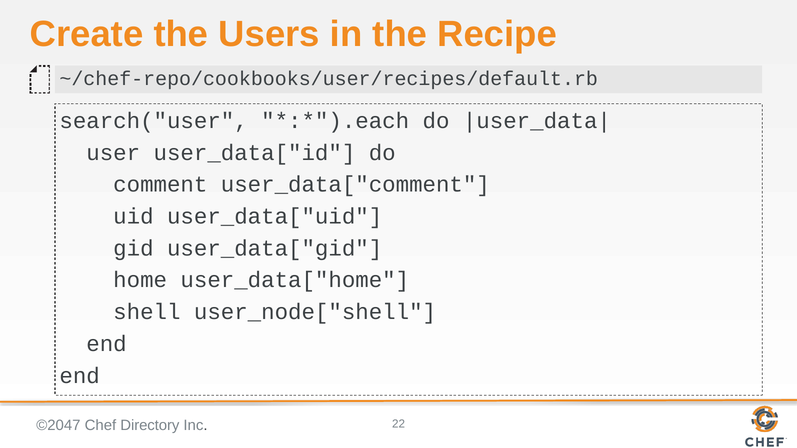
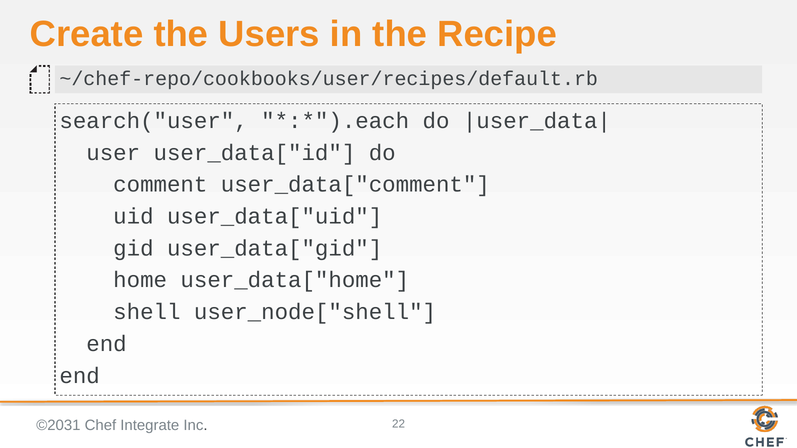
©2047: ©2047 -> ©2031
Directory: Directory -> Integrate
